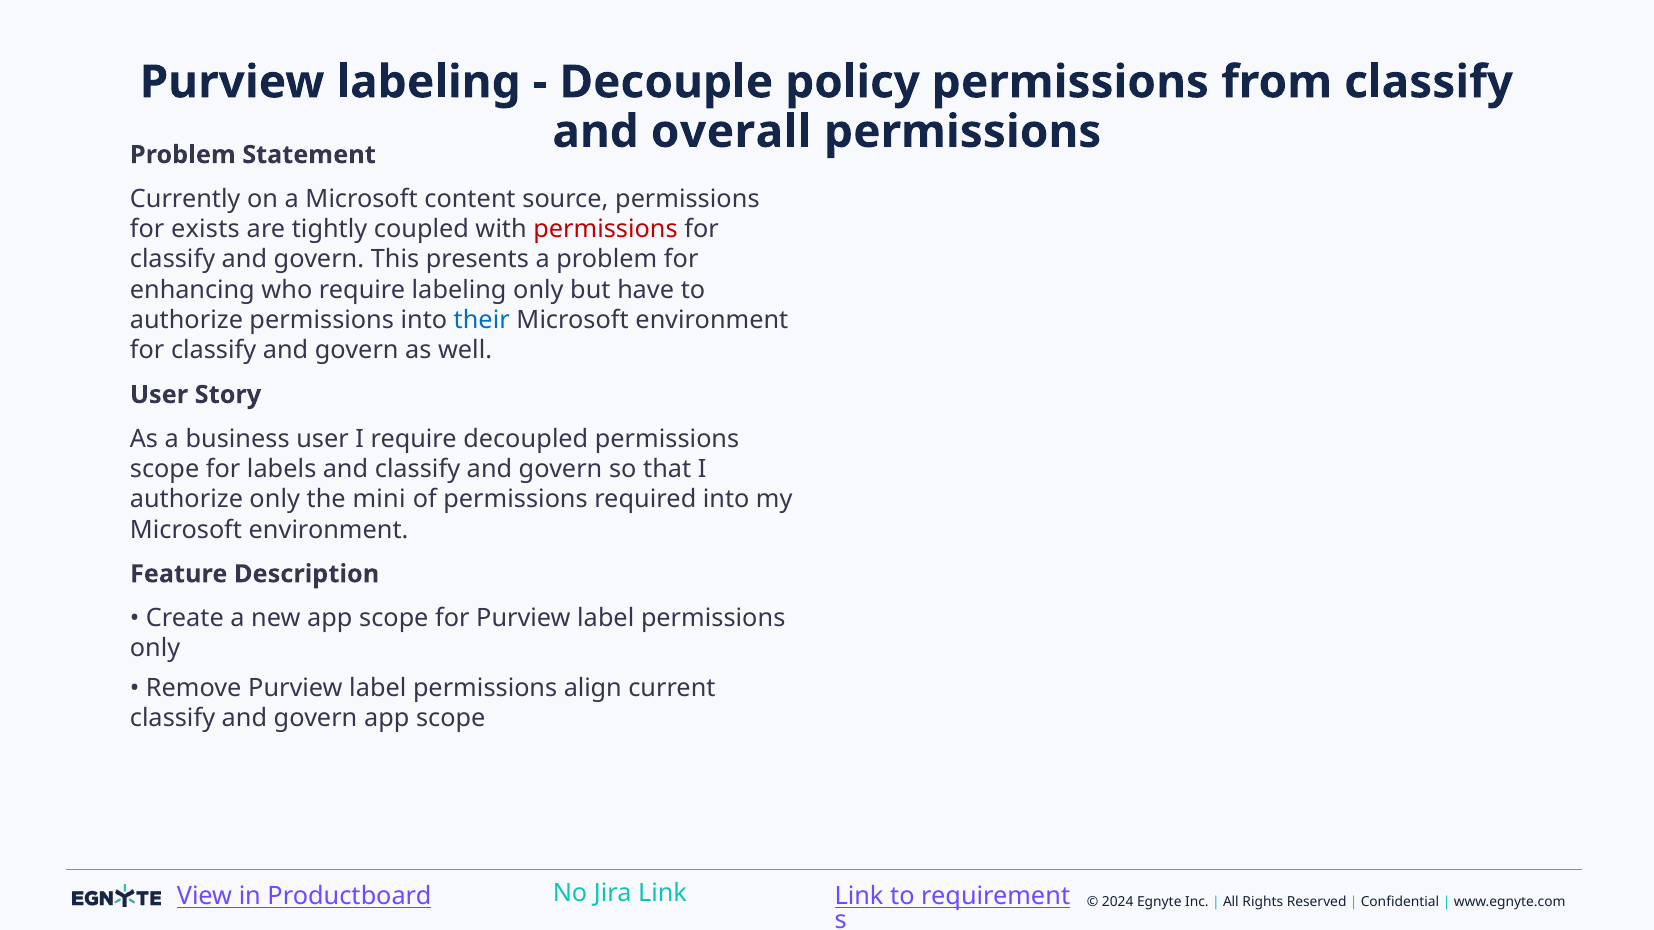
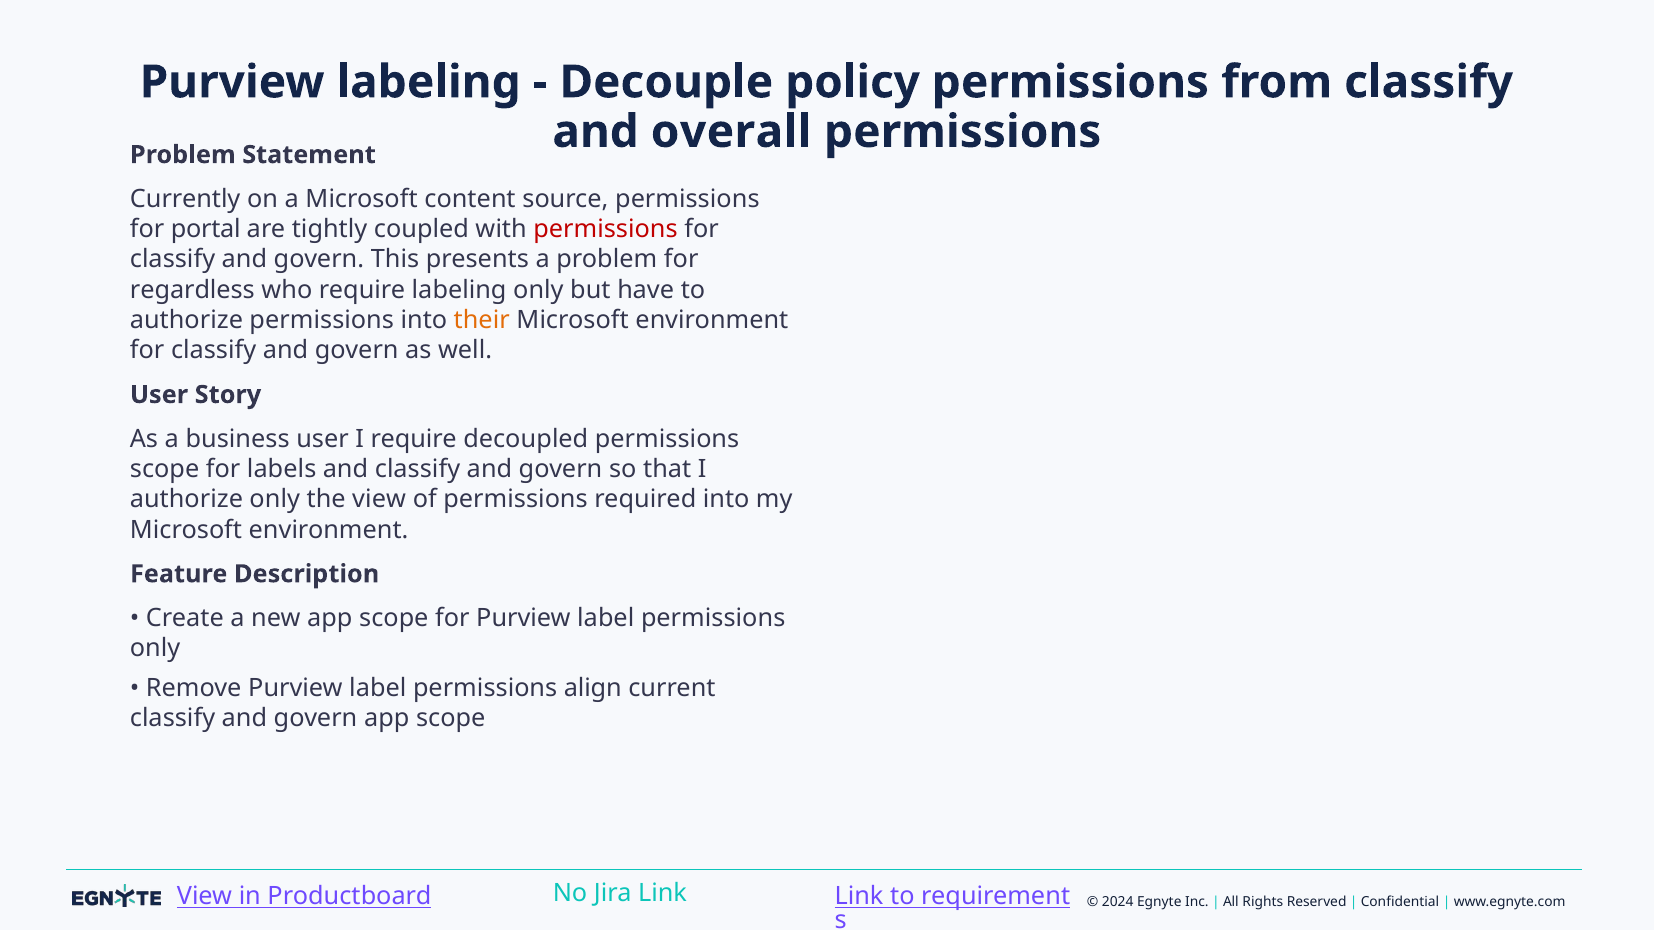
exists: exists -> portal
enhancing: enhancing -> regardless
their colour: blue -> orange
the mini: mini -> view
